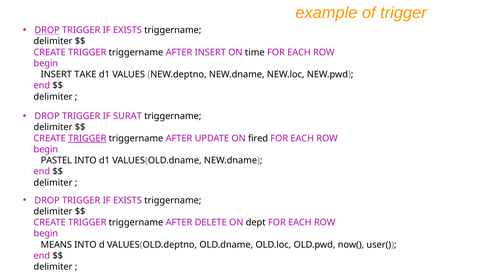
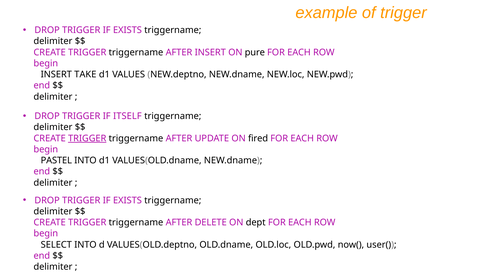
DROP at (47, 30) underline: present -> none
time: time -> pure
SURAT: SURAT -> ITSELF
MEANS: MEANS -> SELECT
